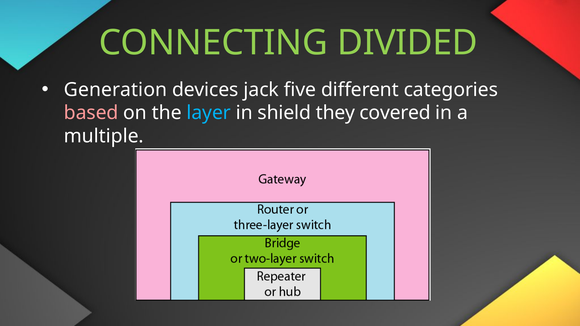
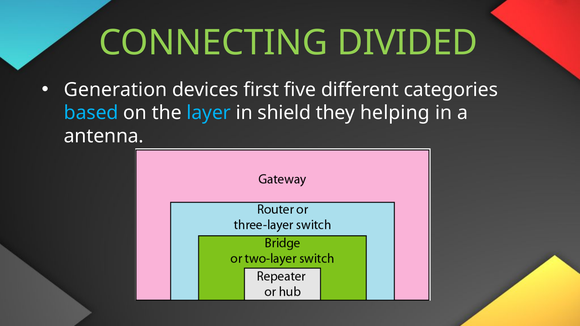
jack: jack -> first
based colour: pink -> light blue
covered: covered -> helping
multiple: multiple -> antenna
